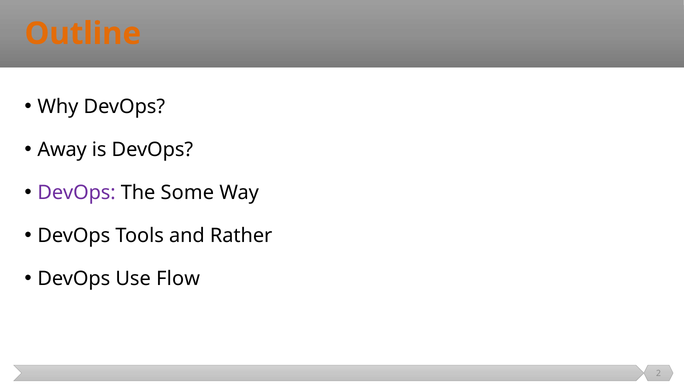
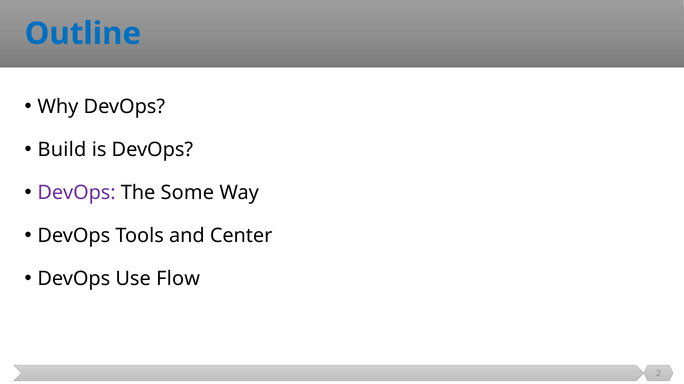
Outline colour: orange -> blue
Away: Away -> Build
Rather: Rather -> Center
